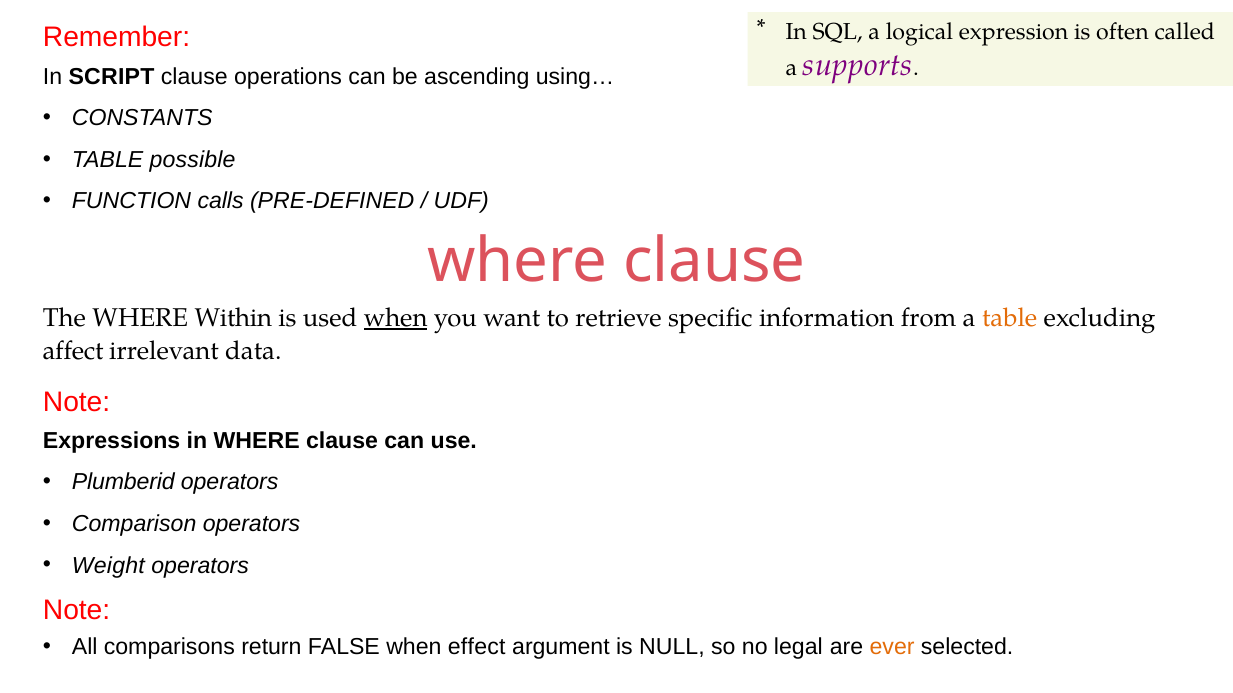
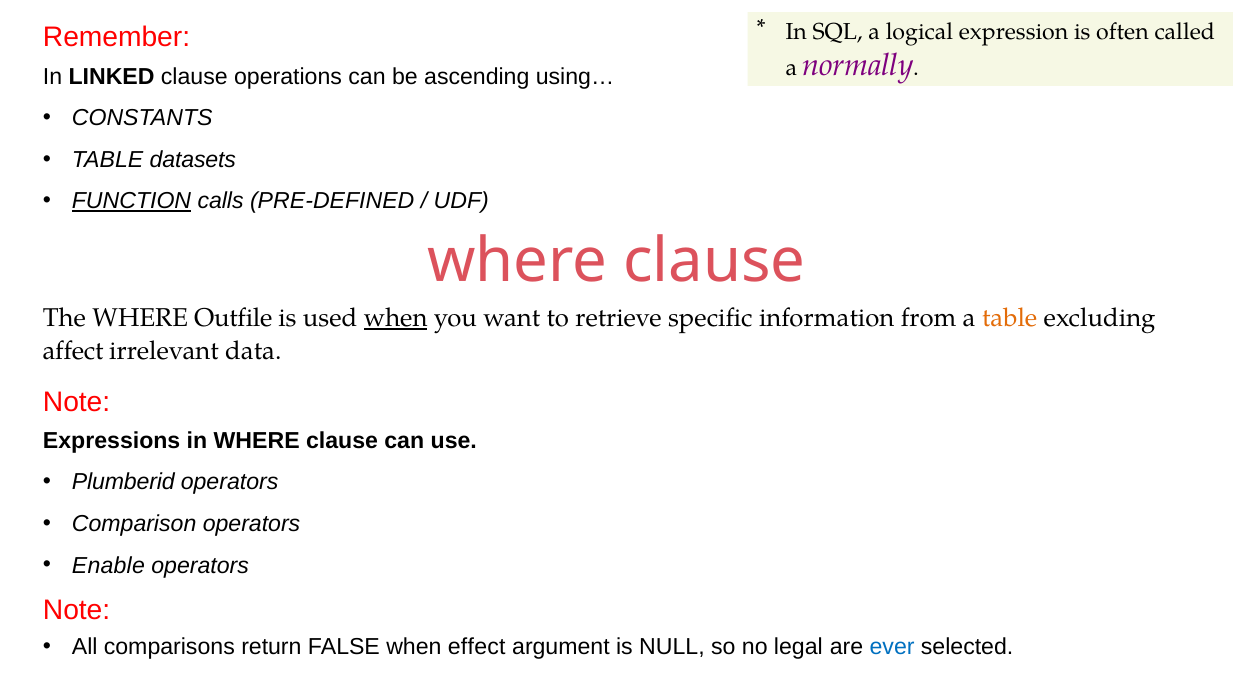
supports: supports -> normally
SCRIPT: SCRIPT -> LINKED
possible: possible -> datasets
FUNCTION underline: none -> present
Within: Within -> Outfile
Weight: Weight -> Enable
ever colour: orange -> blue
